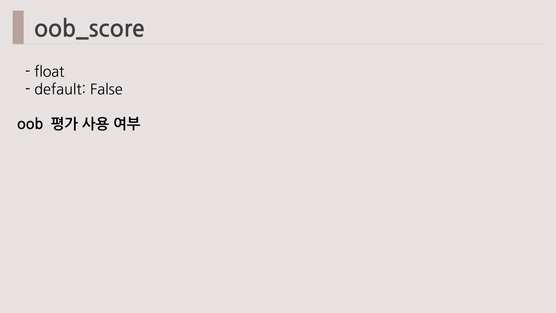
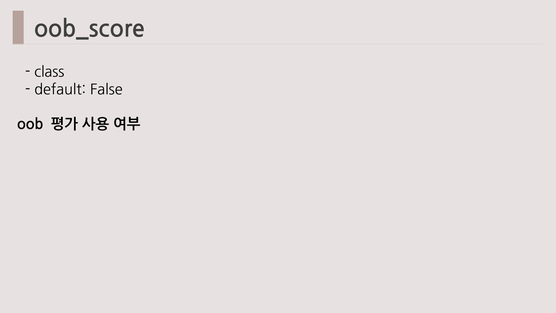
float: float -> class
